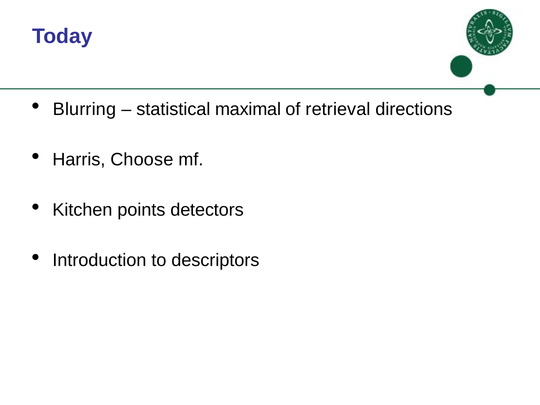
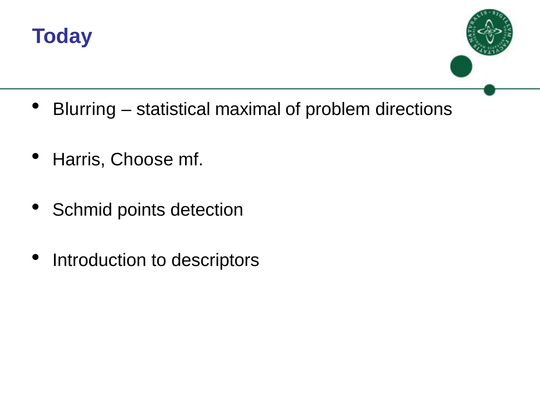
retrieval: retrieval -> problem
Kitchen: Kitchen -> Schmid
detectors: detectors -> detection
